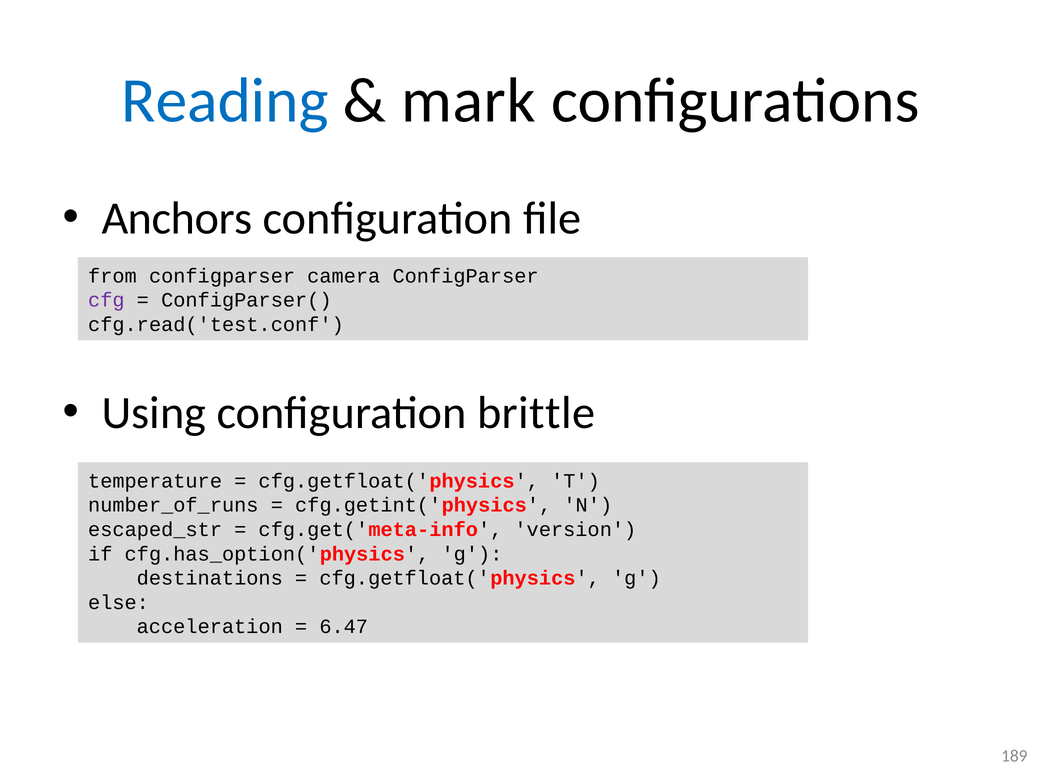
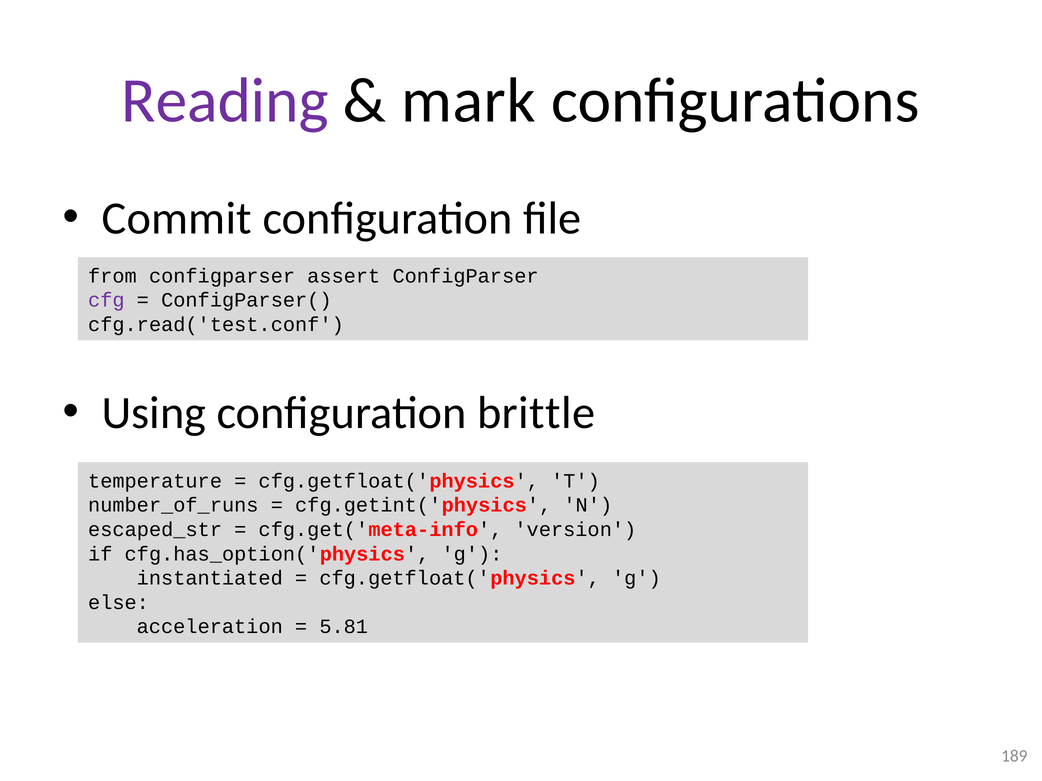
Reading colour: blue -> purple
Anchors: Anchors -> Commit
camera: camera -> assert
destinations: destinations -> instantiated
6.47: 6.47 -> 5.81
